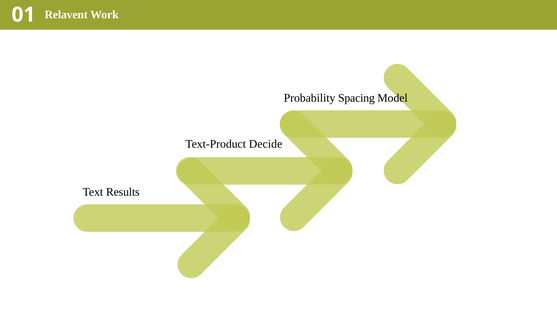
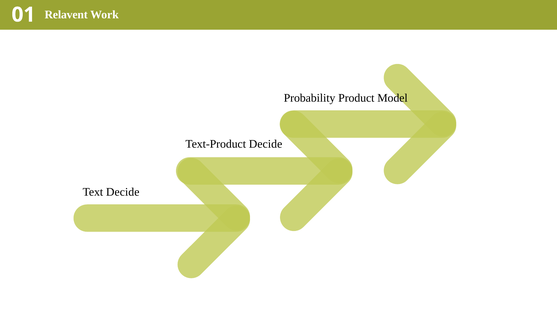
Spacing: Spacing -> Product
Text Results: Results -> Decide
